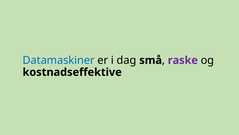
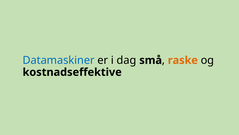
raske colour: purple -> orange
